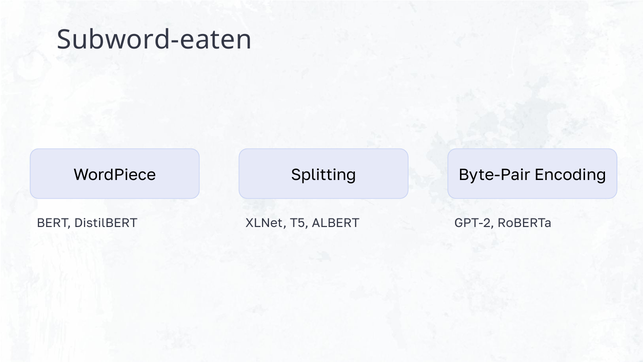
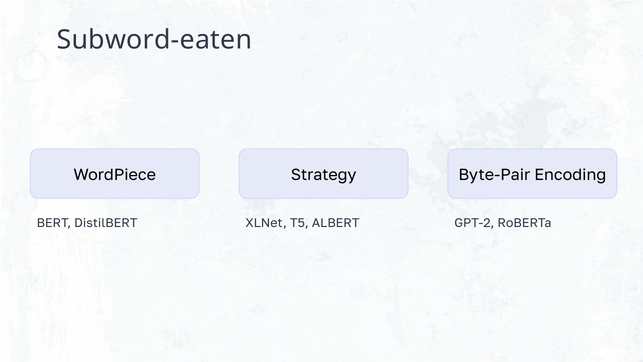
Splitting: Splitting -> Strategy
